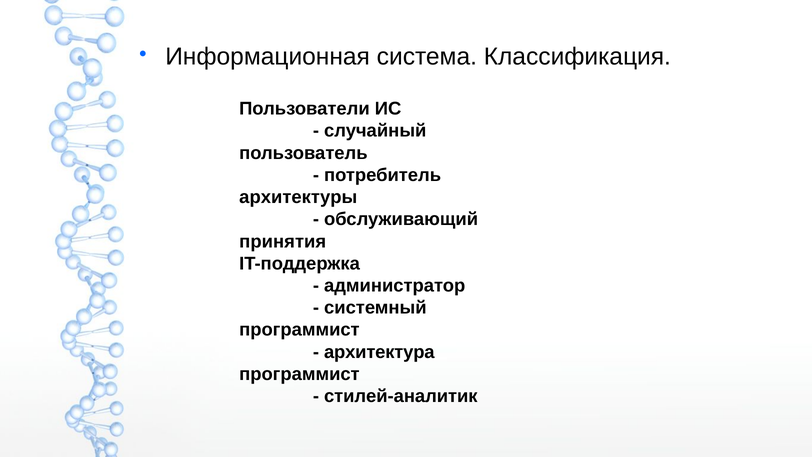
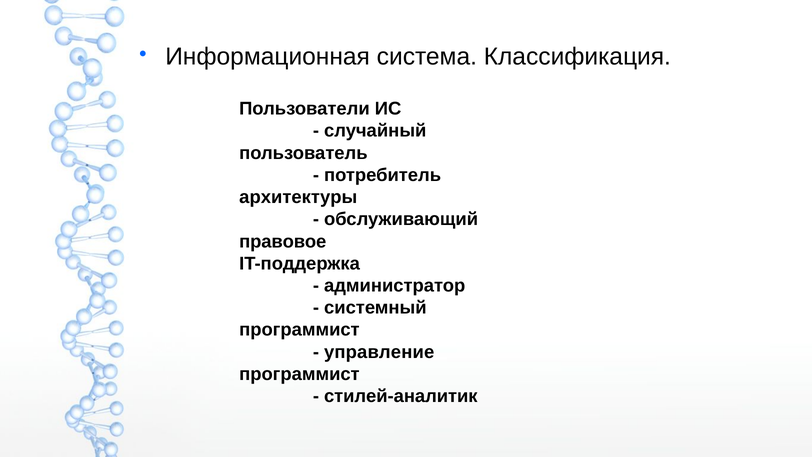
принятия: принятия -> правовое
архитектура: архитектура -> управление
